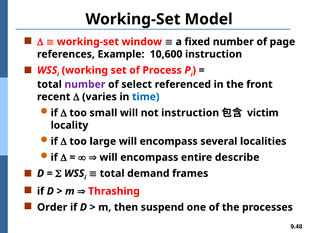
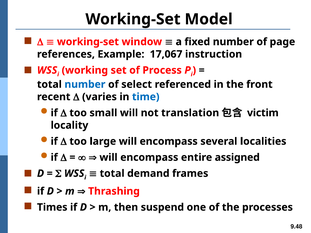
10,600: 10,600 -> 17,067
number at (85, 84) colour: purple -> blue
not instruction: instruction -> translation
describe: describe -> assigned
Order: Order -> Times
